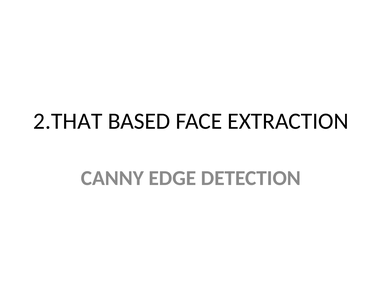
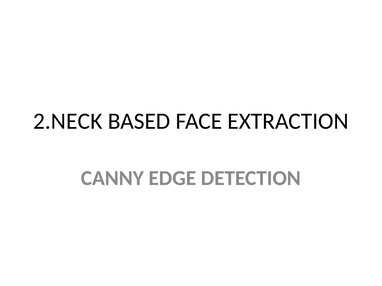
2.THAT: 2.THAT -> 2.NECK
